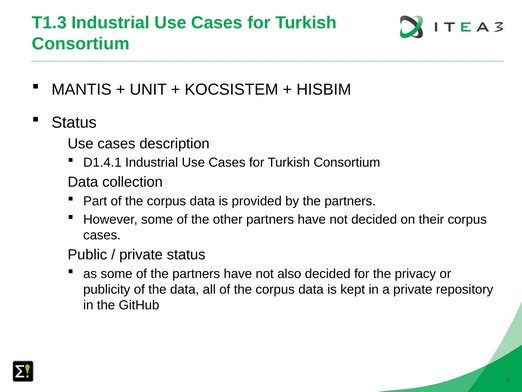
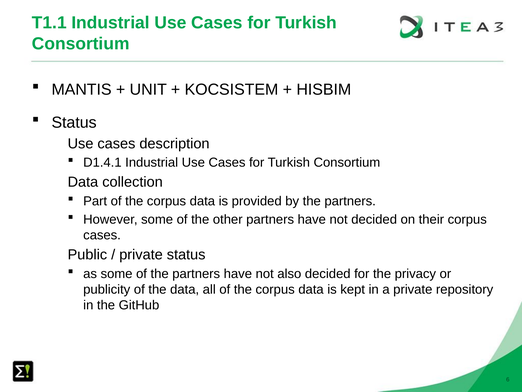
T1.3: T1.3 -> T1.1
